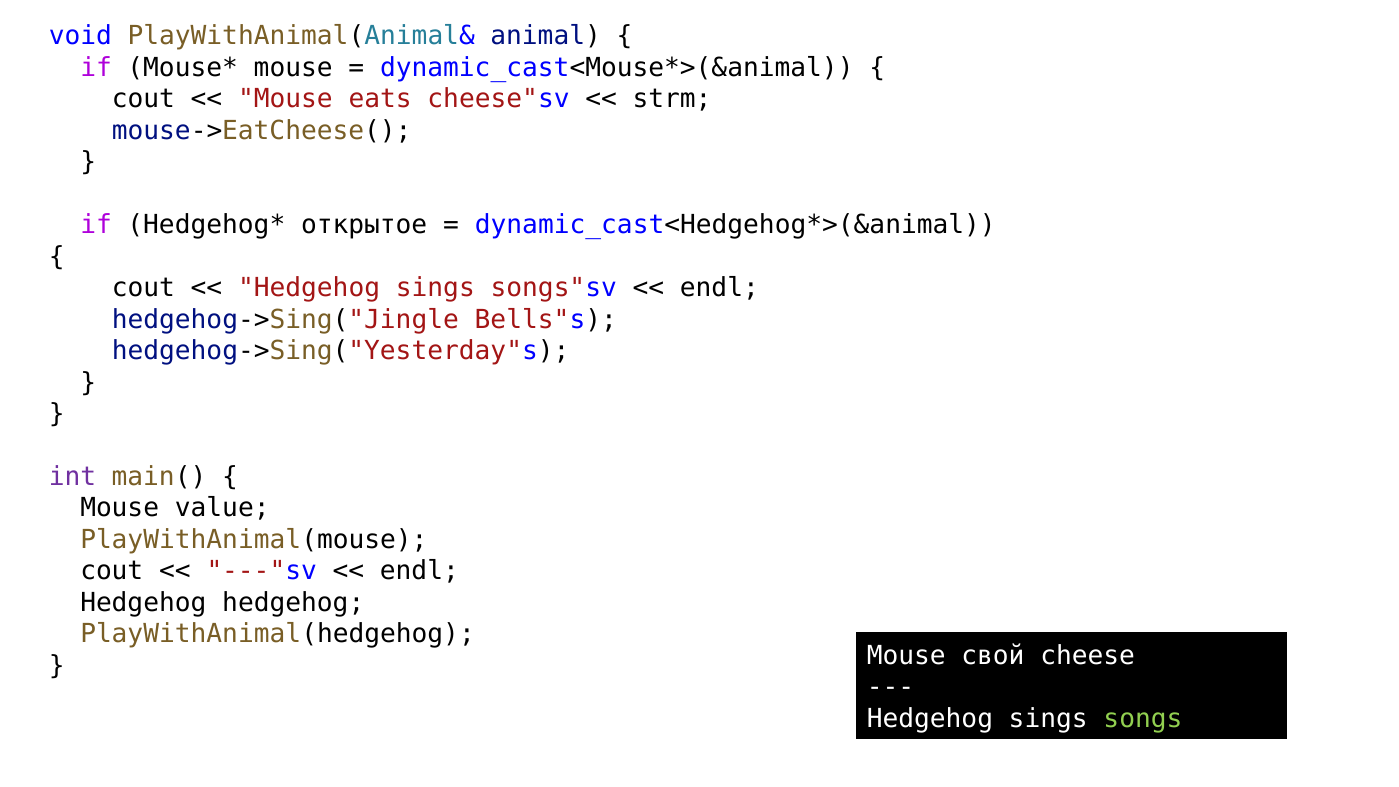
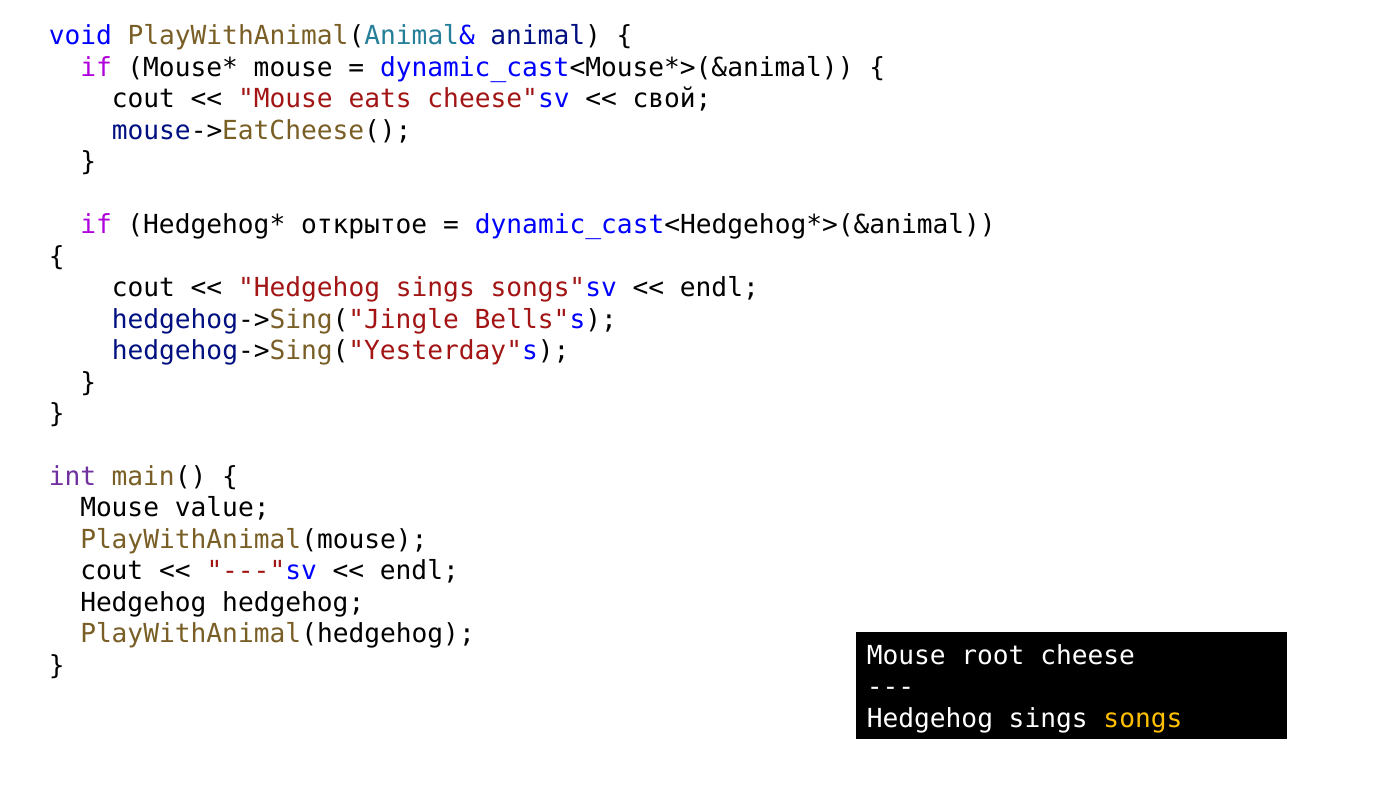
strm: strm -> свой
свой: свой -> root
songs colour: light green -> yellow
